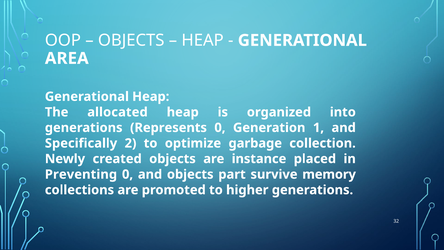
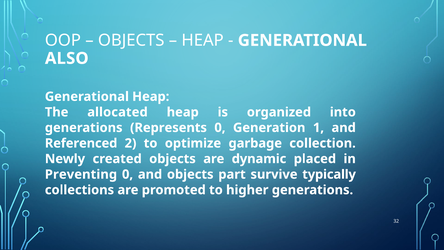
AREA: AREA -> ALSO
Specifically: Specifically -> Referenced
instance: instance -> dynamic
memory: memory -> typically
